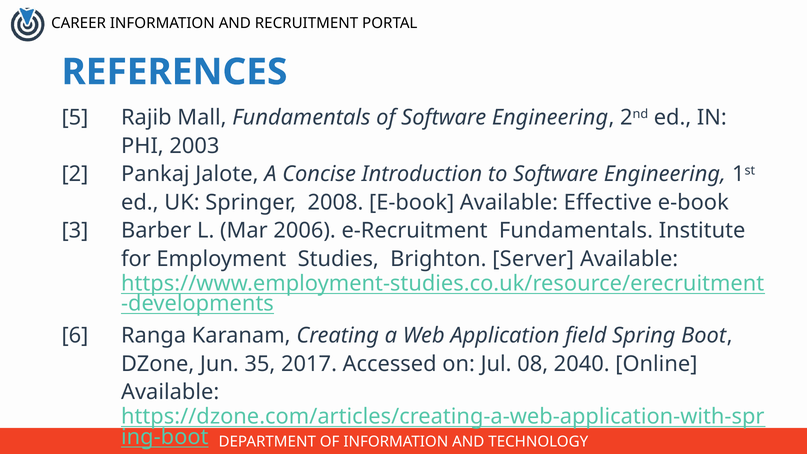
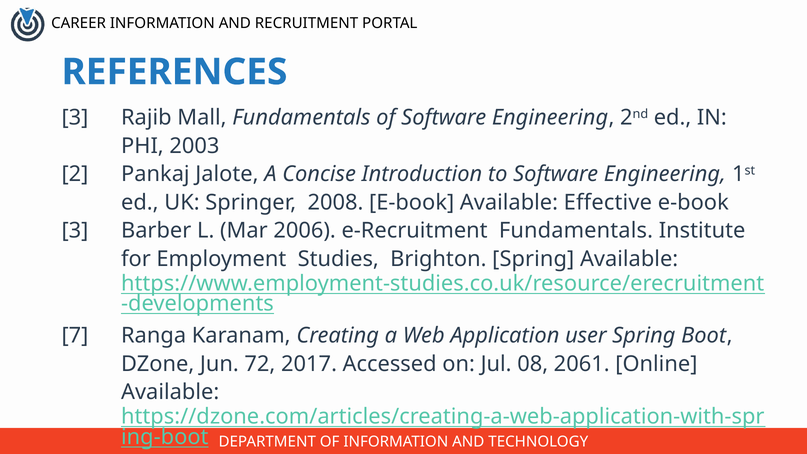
5 at (75, 118): 5 -> 3
Brighton Server: Server -> Spring
6: 6 -> 7
field: field -> user
35: 35 -> 72
2040: 2040 -> 2061
